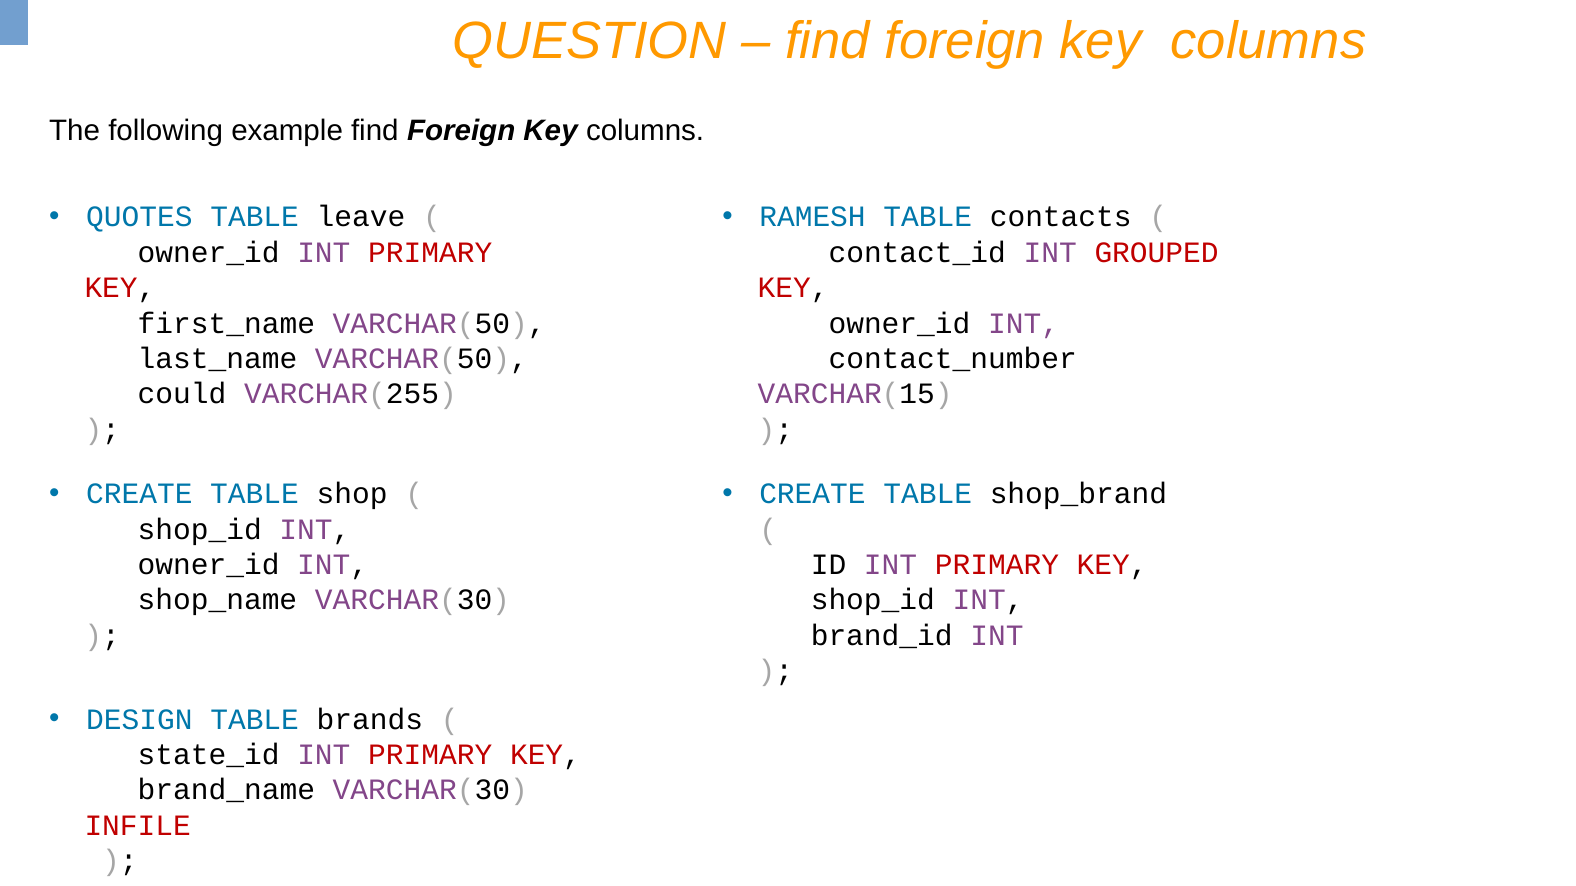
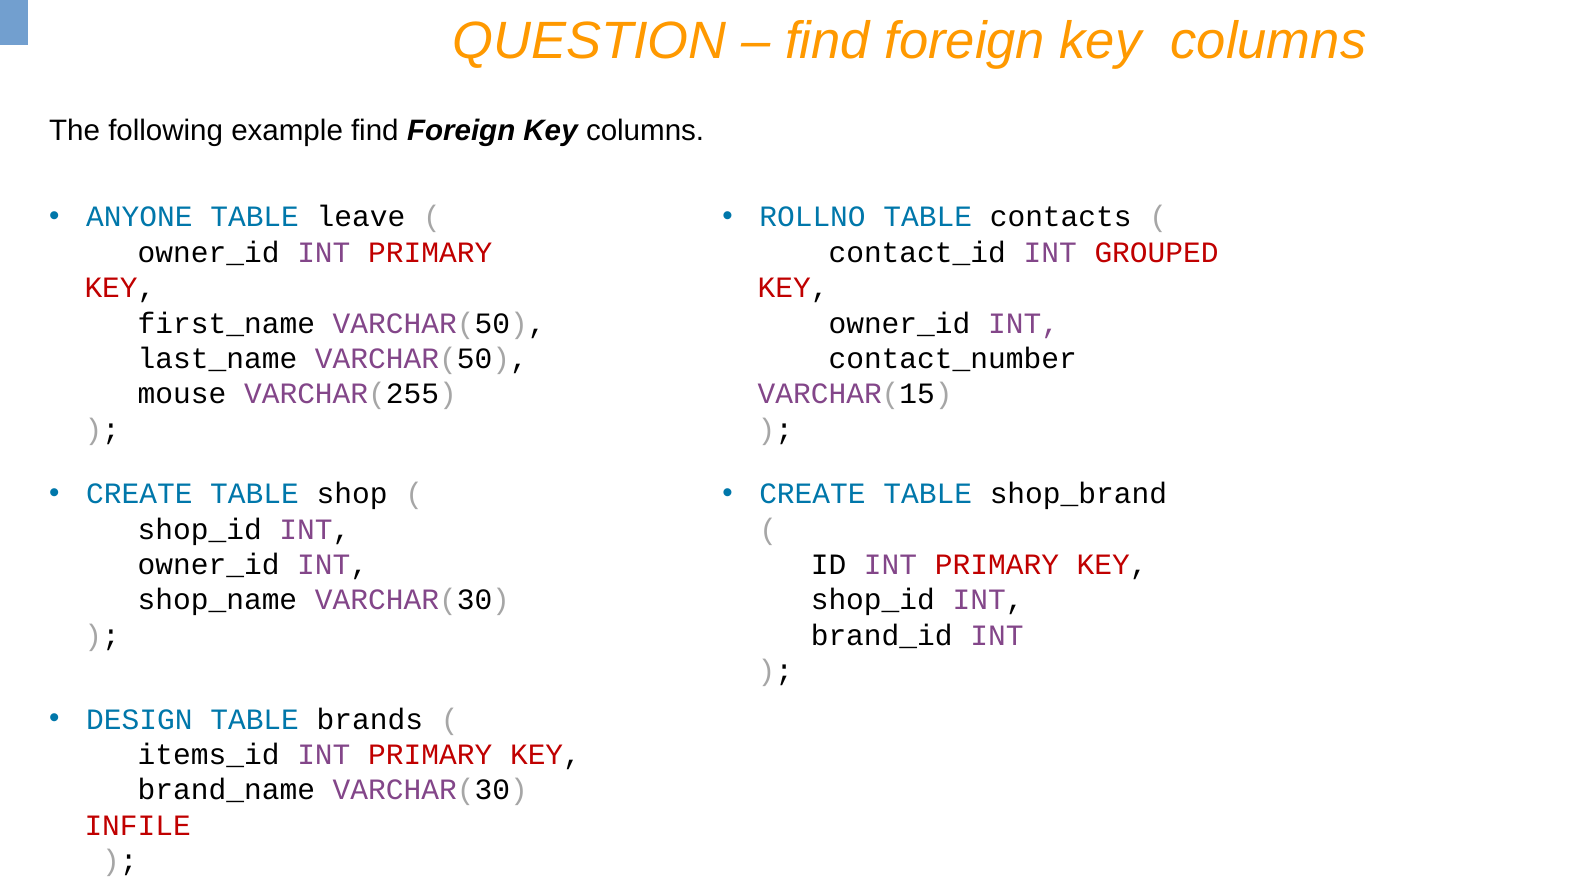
QUOTES: QUOTES -> ANYONE
RAMESH: RAMESH -> ROLLNO
could: could -> mouse
state_id: state_id -> items_id
